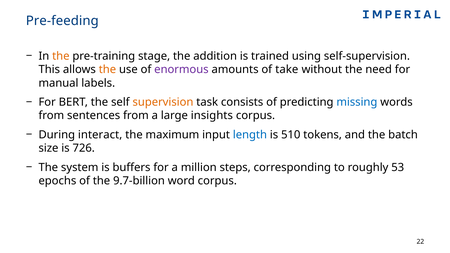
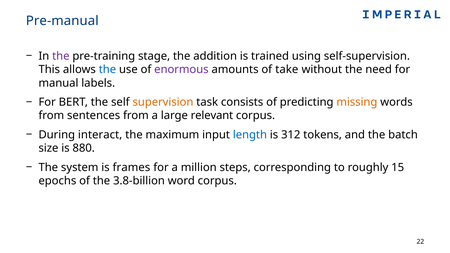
Pre-feeding: Pre-feeding -> Pre-manual
the at (61, 56) colour: orange -> purple
the at (107, 70) colour: orange -> blue
missing colour: blue -> orange
insights: insights -> relevant
510: 510 -> 312
726: 726 -> 880
buffers: buffers -> frames
53: 53 -> 15
9.7-billion: 9.7-billion -> 3.8-billion
